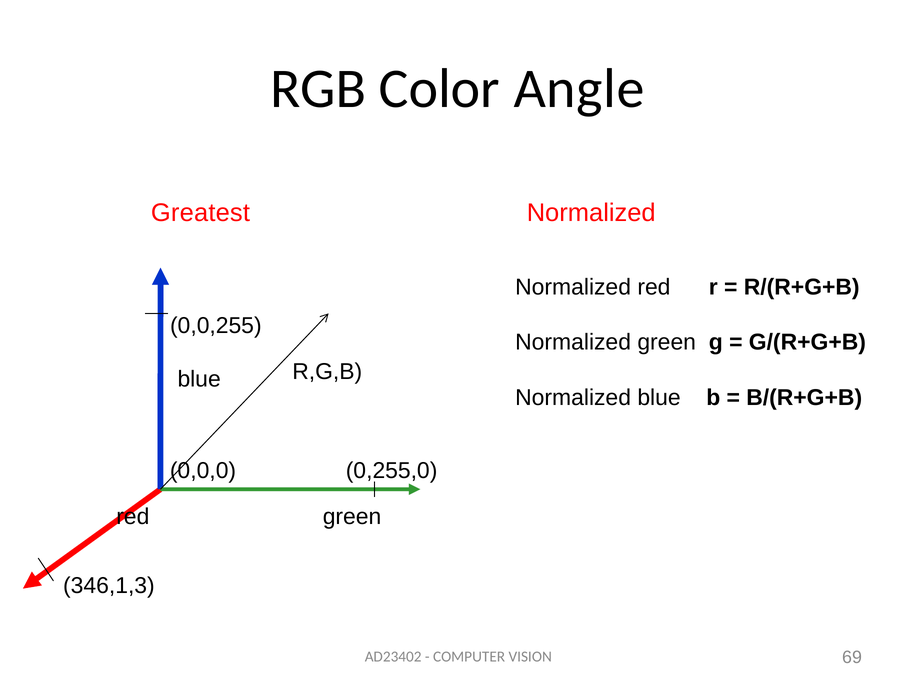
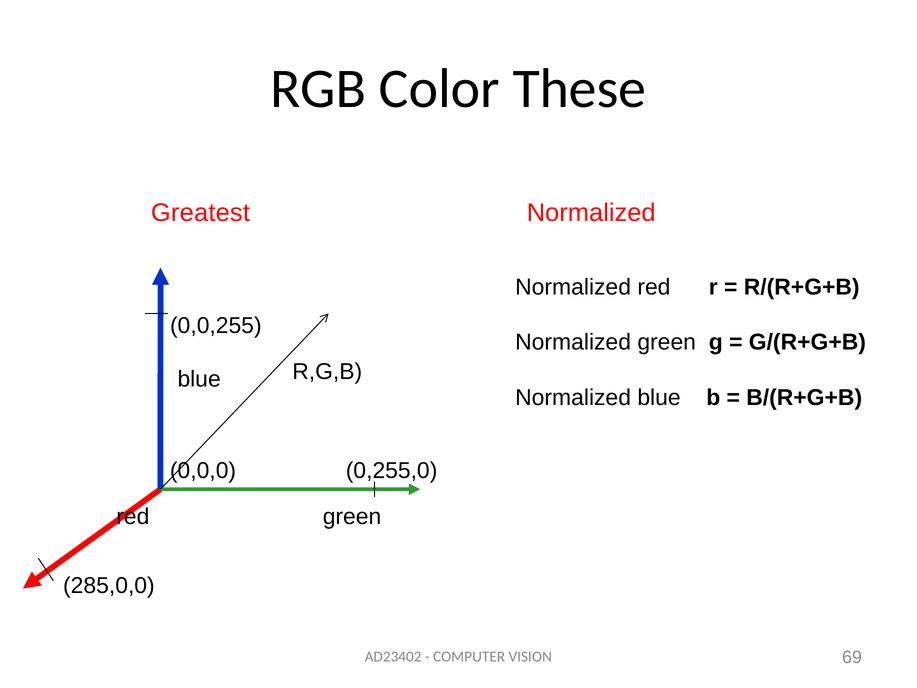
Angle: Angle -> These
346,1,3: 346,1,3 -> 285,0,0
